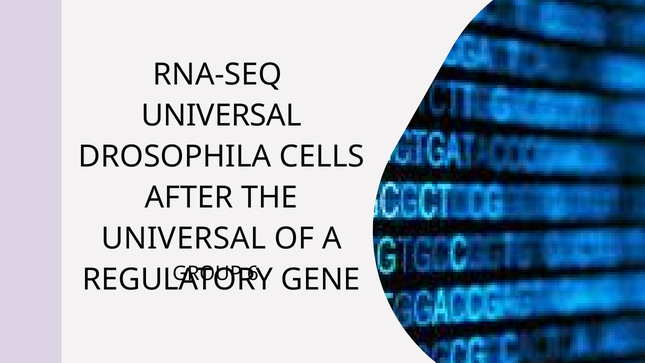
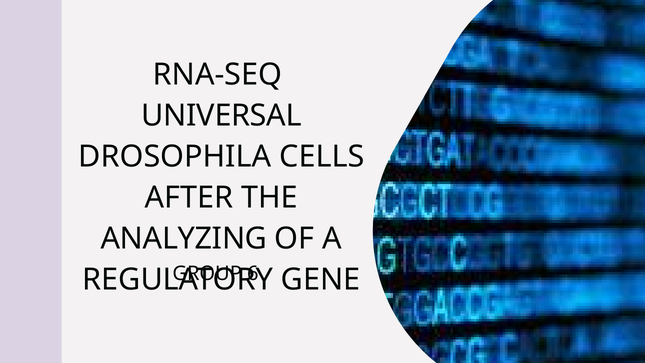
UNIVERSAL at (184, 238): UNIVERSAL -> ANALYZING
